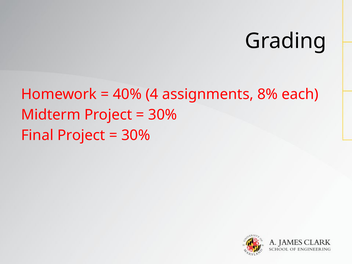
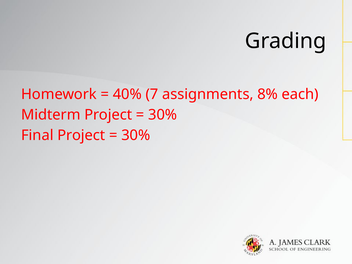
4: 4 -> 7
